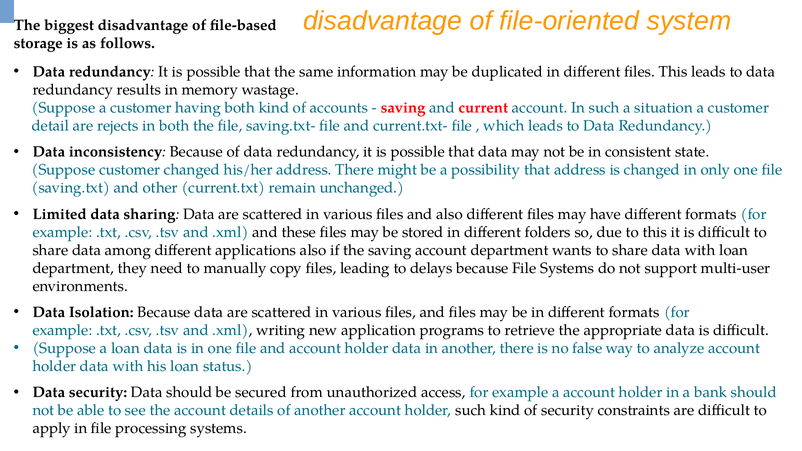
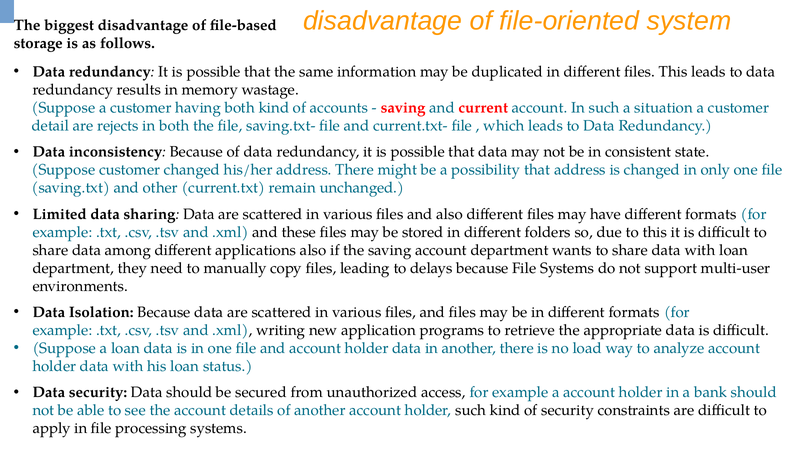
false: false -> load
